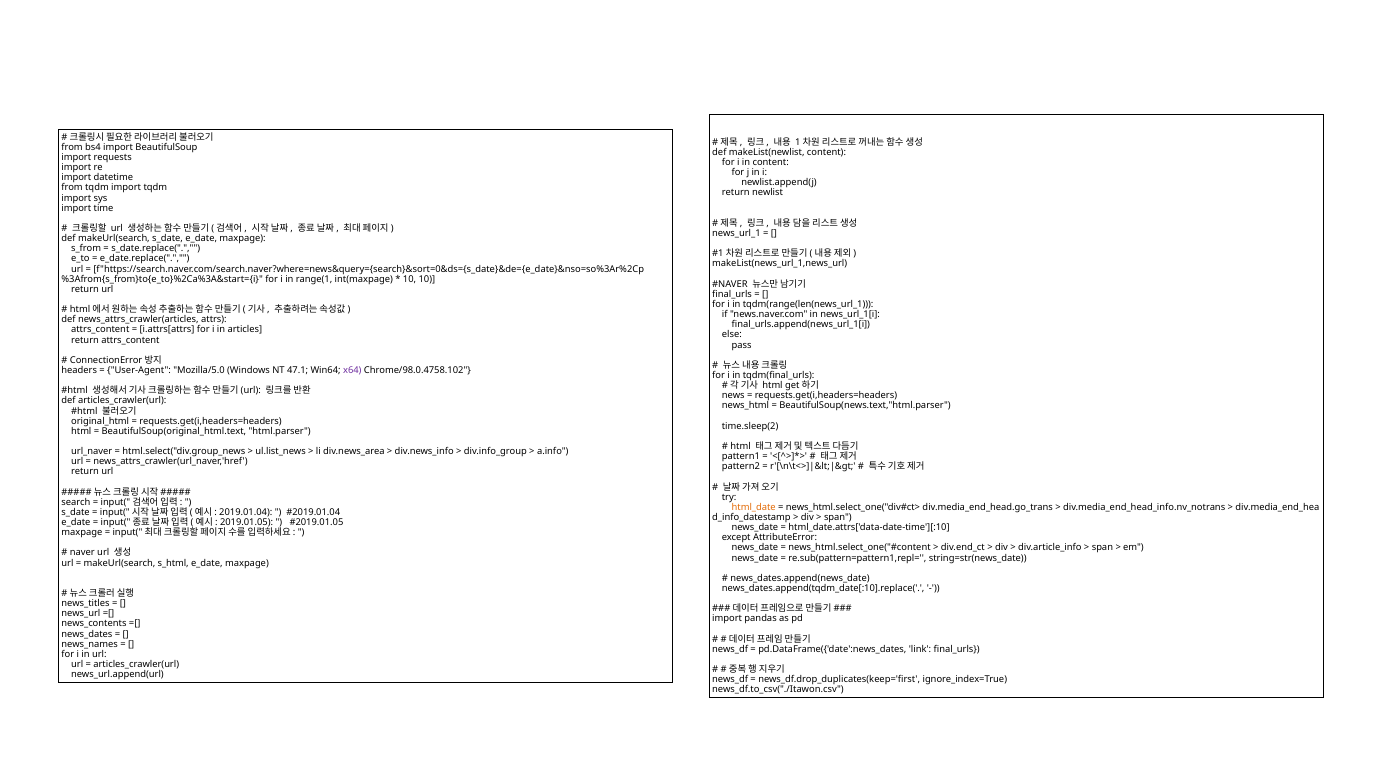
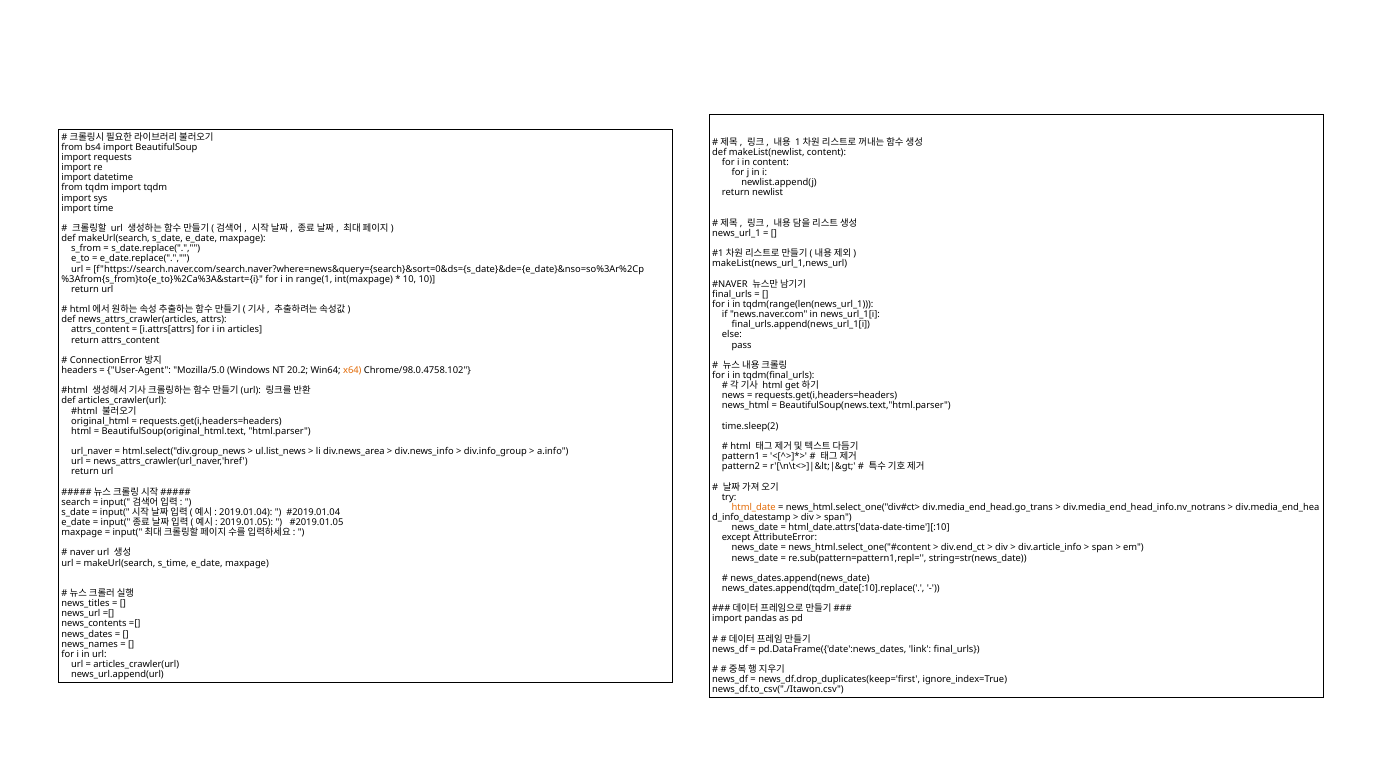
47.1: 47.1 -> 20.2
x64 colour: purple -> orange
s_html: s_html -> s_time
